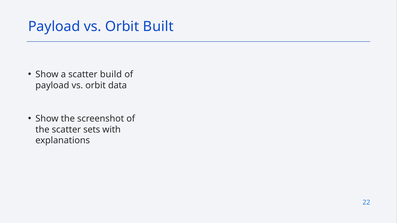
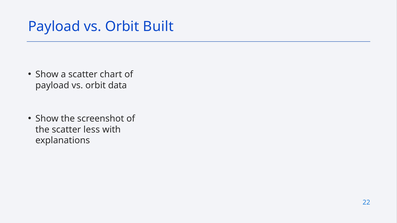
build: build -> chart
sets: sets -> less
